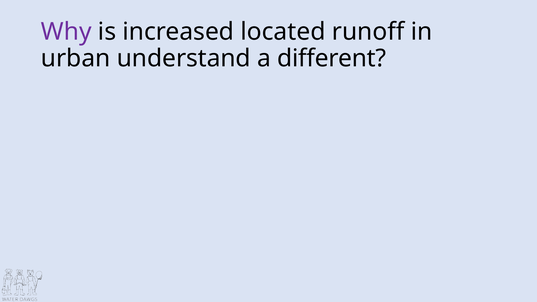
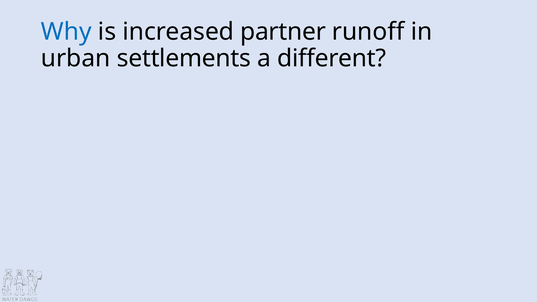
Why colour: purple -> blue
located: located -> partner
understand: understand -> settlements
